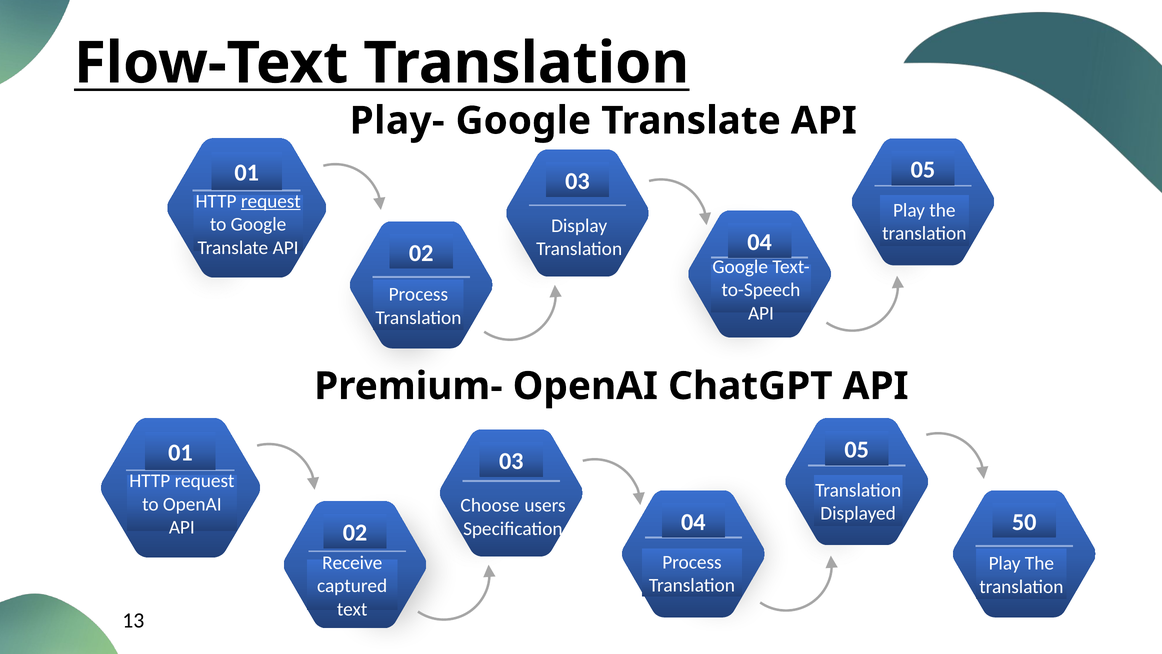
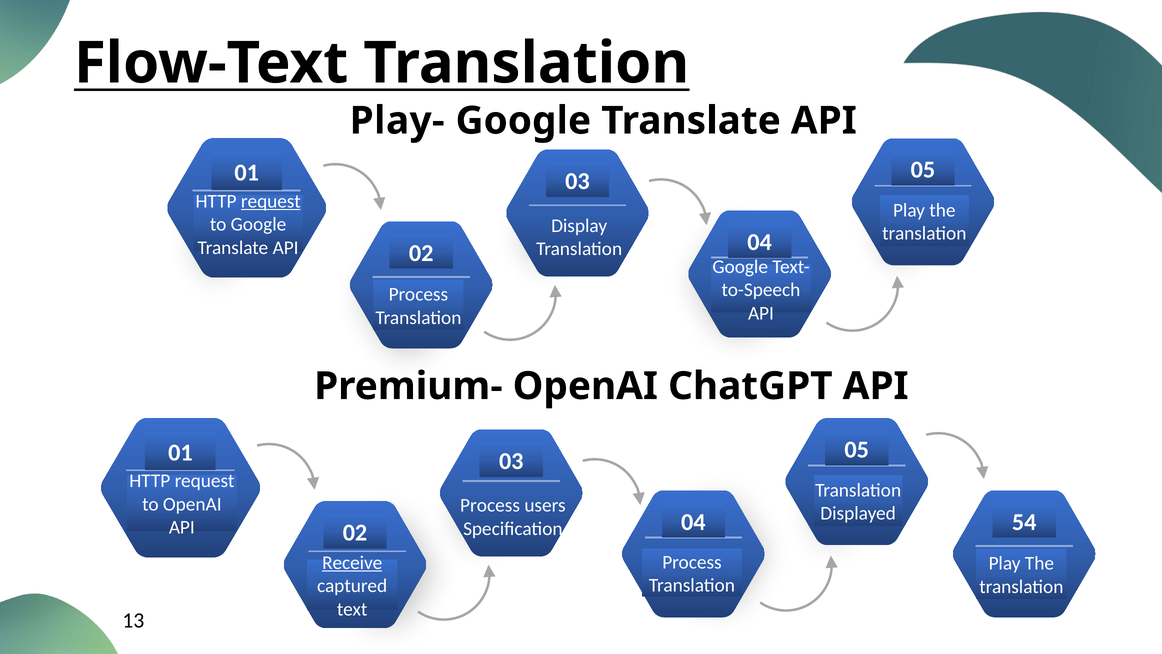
Choose at (490, 505): Choose -> Process
50: 50 -> 54
Receive underline: none -> present
